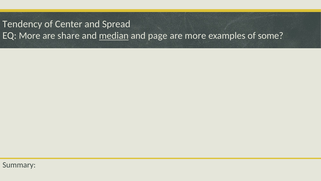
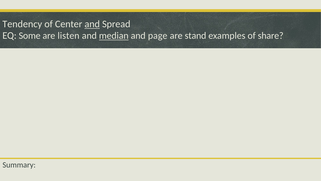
and at (92, 24) underline: none -> present
EQ More: More -> Some
share: share -> listen
are more: more -> stand
some: some -> share
